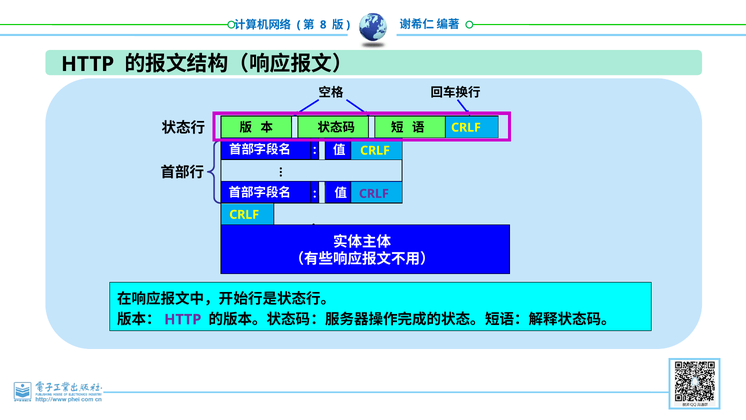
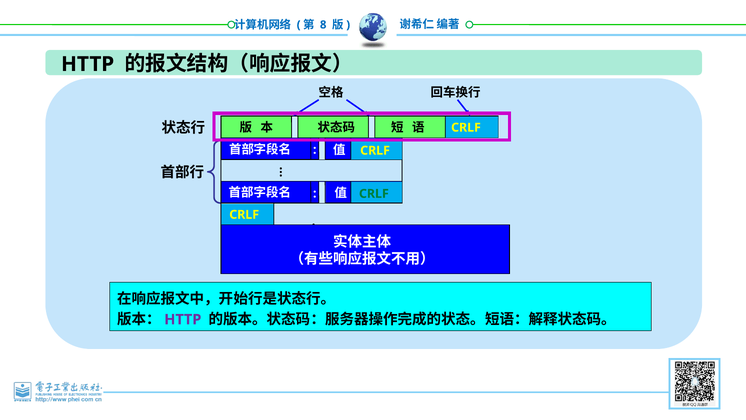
CRLF at (374, 194) colour: purple -> green
